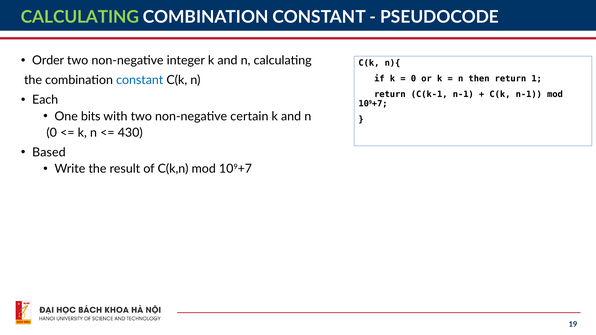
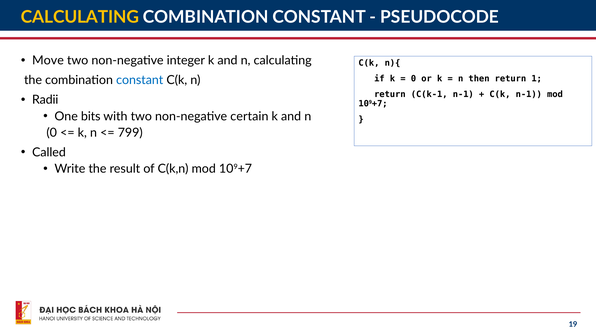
CALCULATING at (80, 17) colour: light green -> yellow
Order: Order -> Move
Each: Each -> Radii
430: 430 -> 799
Based: Based -> Called
